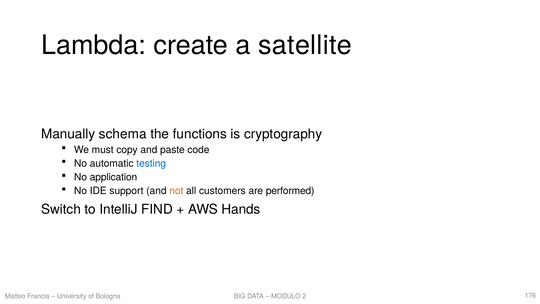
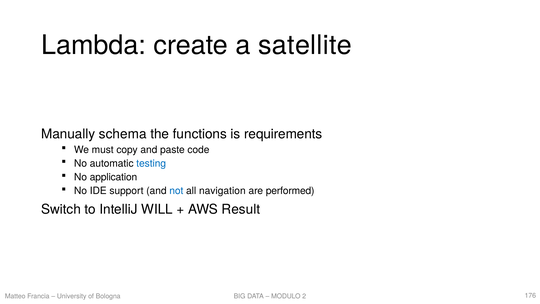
cryptography: cryptography -> requirements
not colour: orange -> blue
customers: customers -> navigation
FIND: FIND -> WILL
Hands: Hands -> Result
